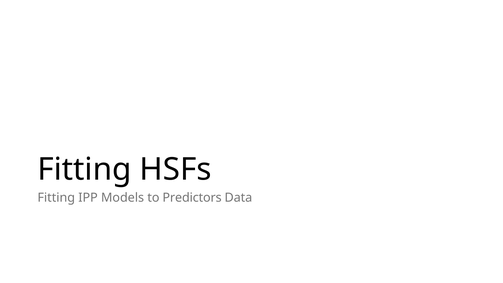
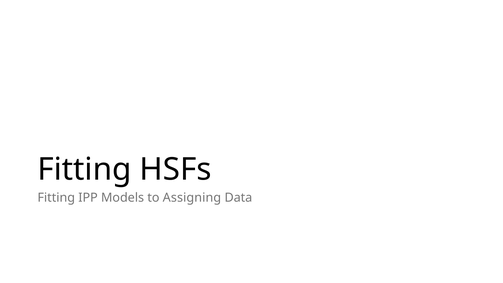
Predictors: Predictors -> Assigning
